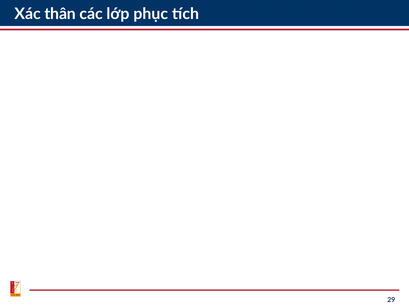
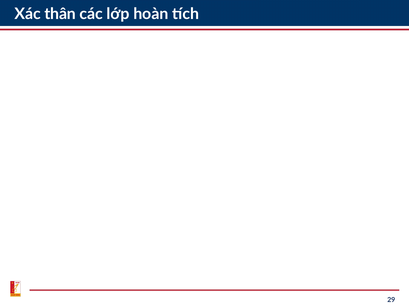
phục: phục -> hoàn
